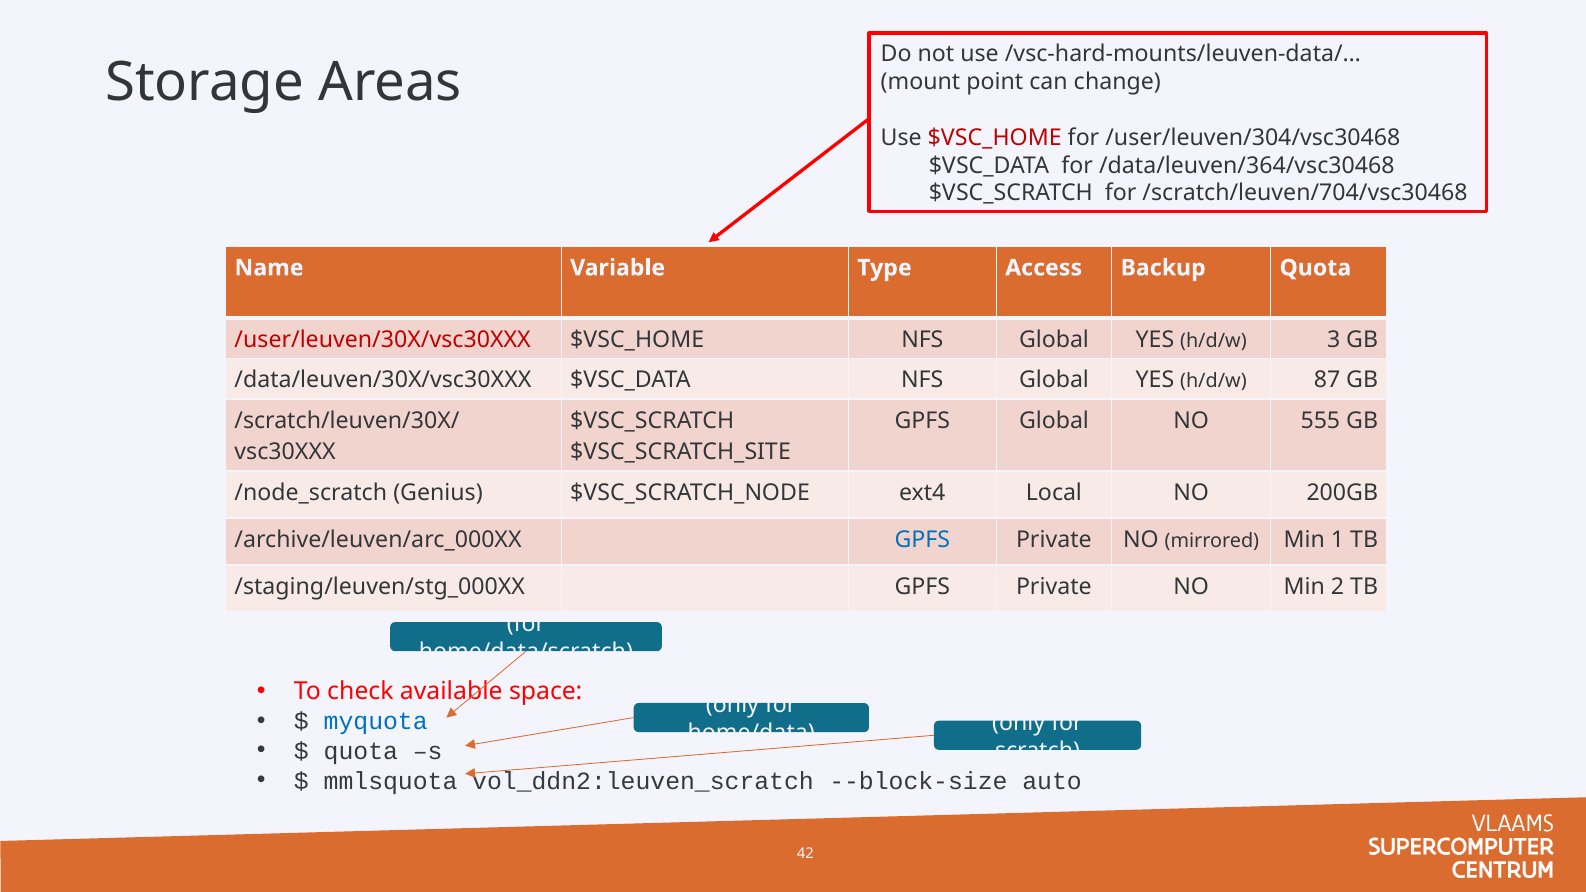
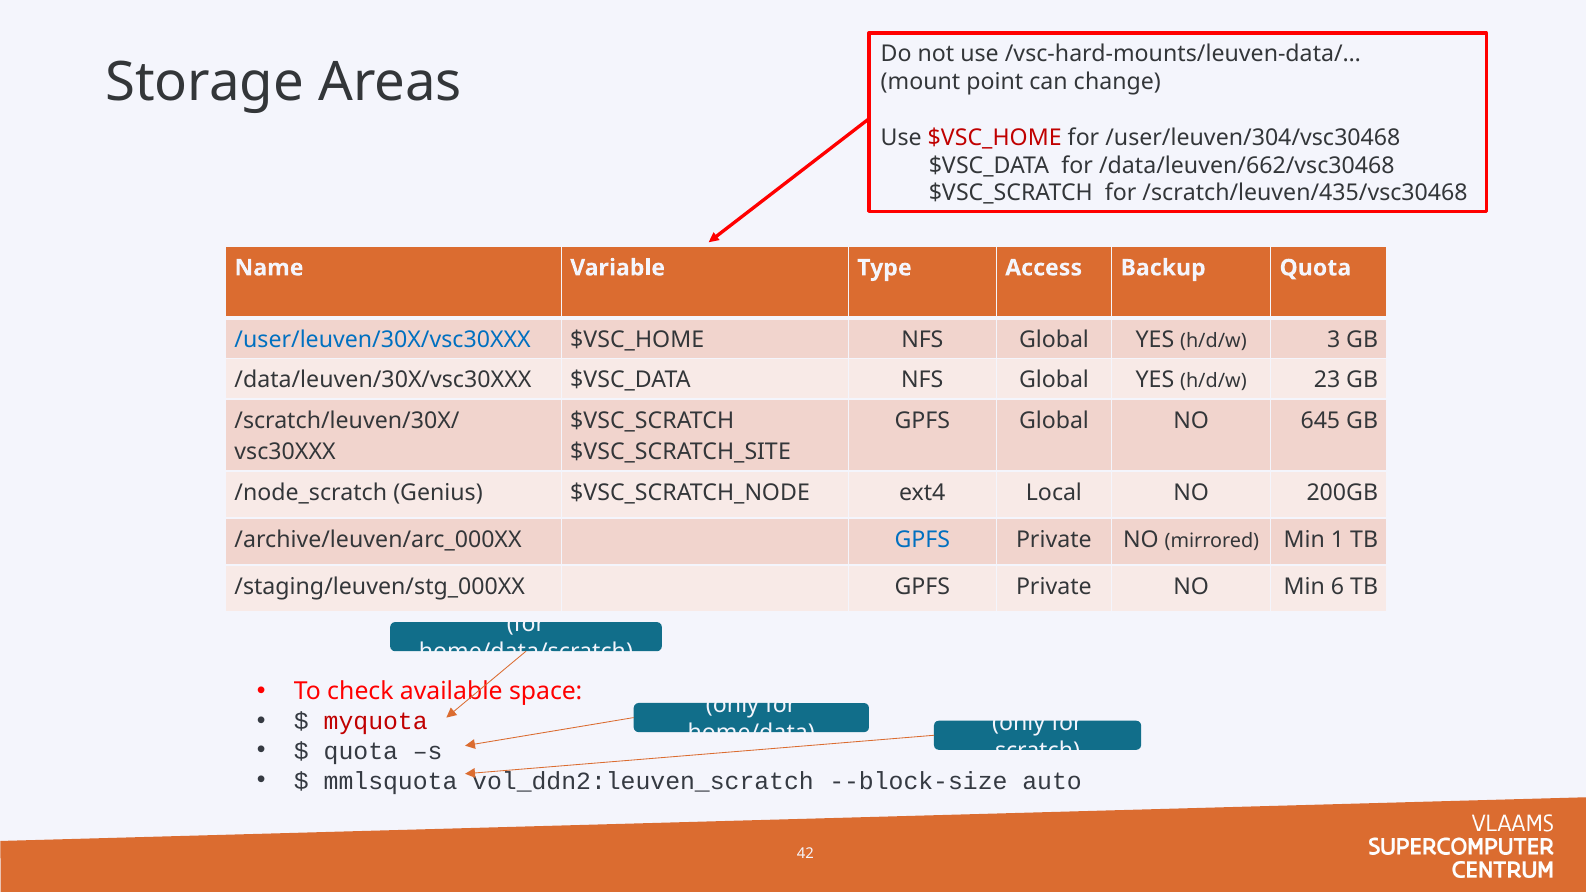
/data/leuven/364/vsc30468: /data/leuven/364/vsc30468 -> /data/leuven/662/vsc30468
/scratch/leuven/704/vsc30468: /scratch/leuven/704/vsc30468 -> /scratch/leuven/435/vsc30468
/user/leuven/30X/vsc30XXX colour: red -> blue
87: 87 -> 23
555: 555 -> 645
2: 2 -> 6
myquota colour: blue -> red
